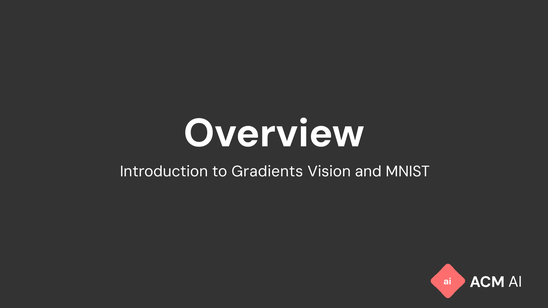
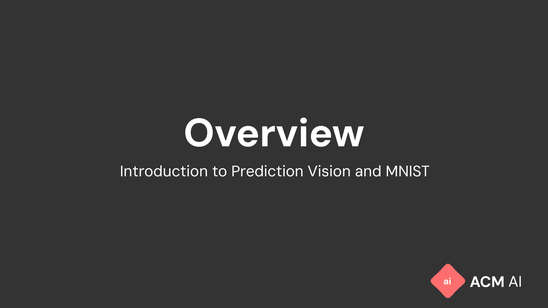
Gradients: Gradients -> Prediction
